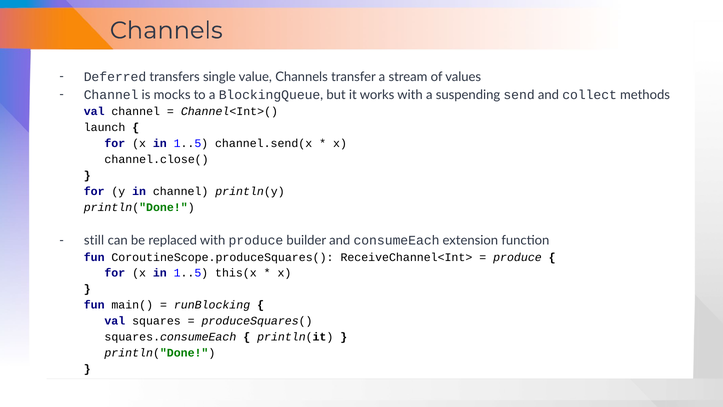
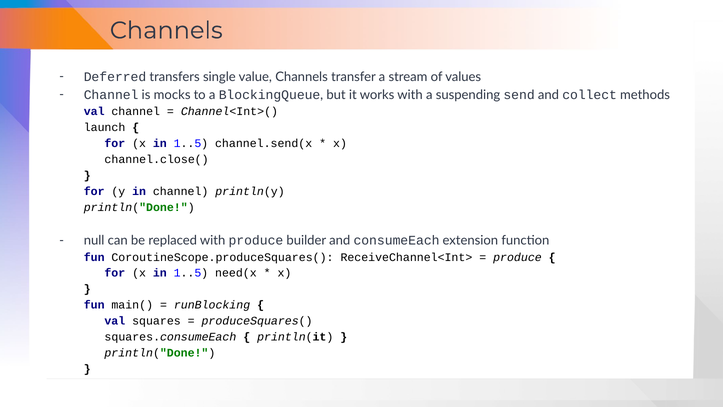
still: still -> null
this(x: this(x -> need(x
